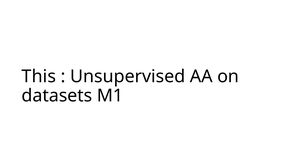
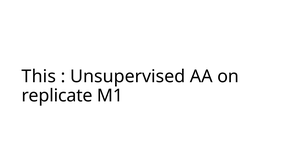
datasets: datasets -> replicate
